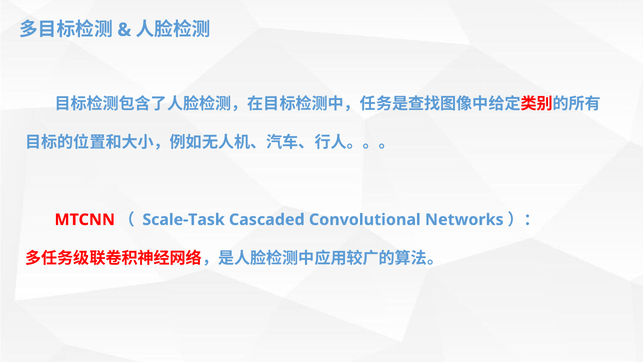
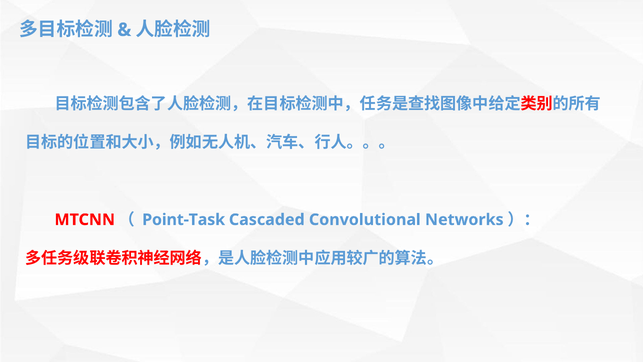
Scale-Task: Scale-Task -> Point-Task
